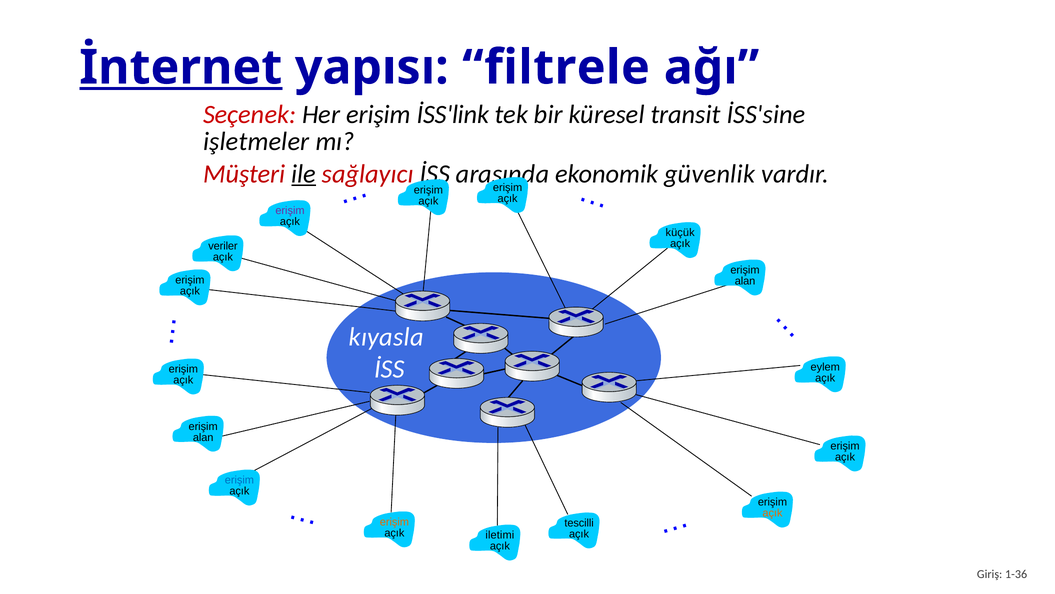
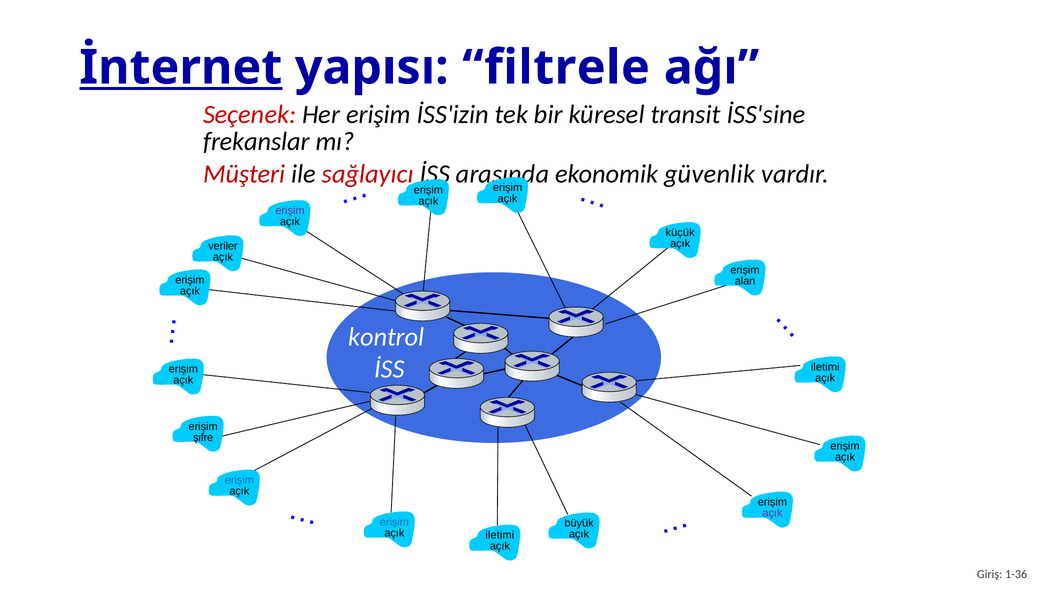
İSS'link: İSS'link -> İSS'izin
işletmeler: işletmeler -> frekanslar
ile underline: present -> none
kıyasla: kıyasla -> kontrol
eylem at (825, 367): eylem -> iletimi
alan at (203, 437): alan -> şifre
açık at (772, 513) colour: orange -> purple
erişim at (394, 522) colour: orange -> blue
tescilli: tescilli -> büyük
